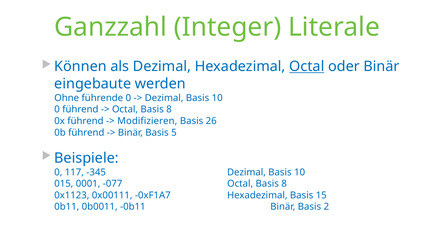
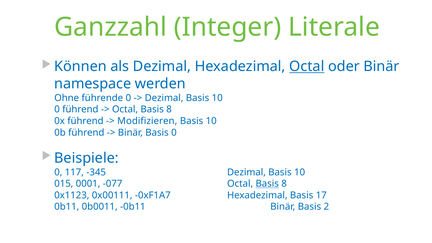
eingebaute: eingebaute -> namespace
26 at (211, 121): 26 -> 10
Basis 5: 5 -> 0
Basis at (267, 184) underline: none -> present
15: 15 -> 17
